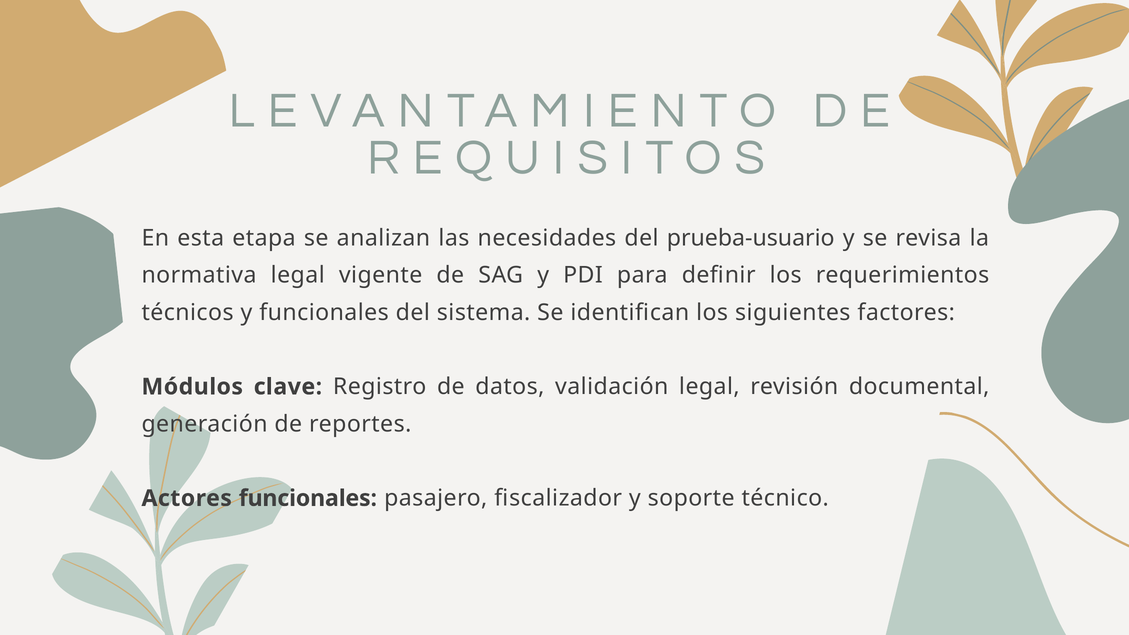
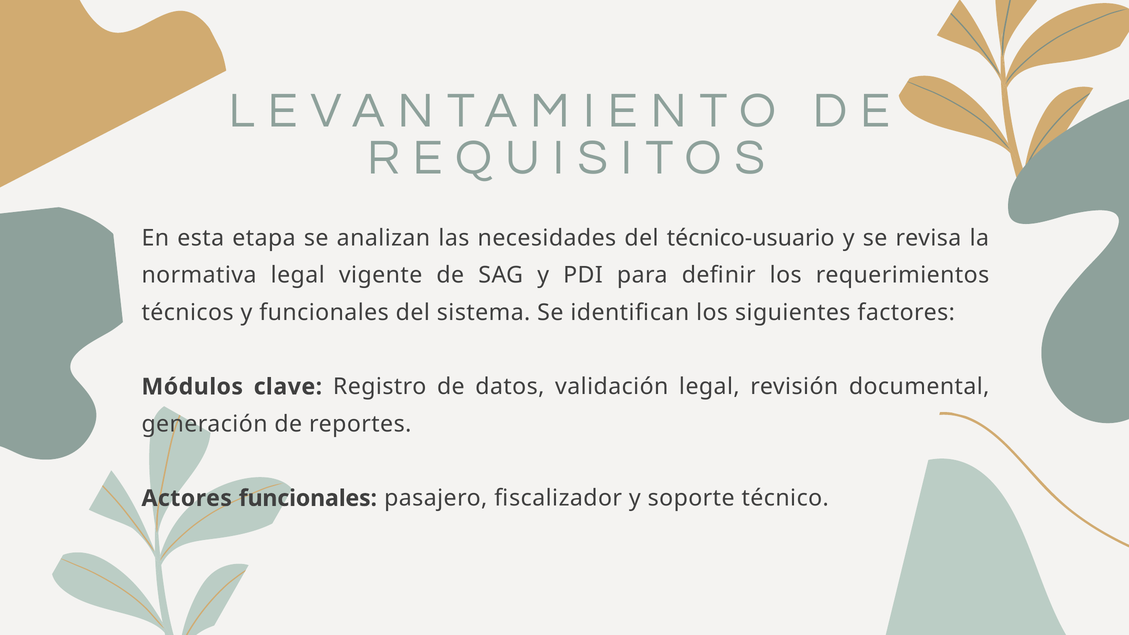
prueba-usuario: prueba-usuario -> técnico-usuario
